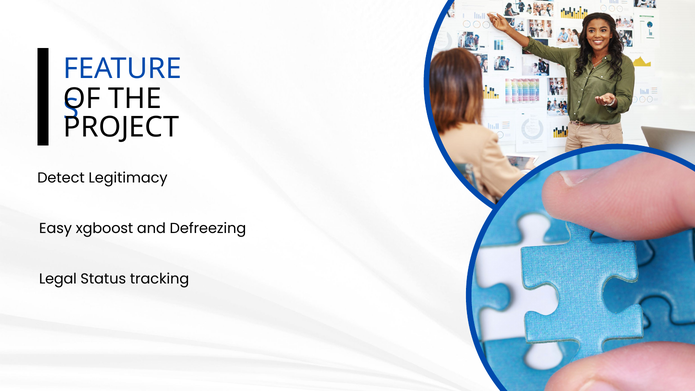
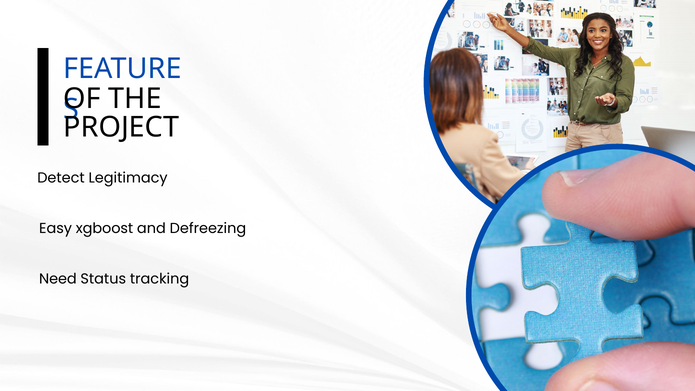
Legal: Legal -> Need
